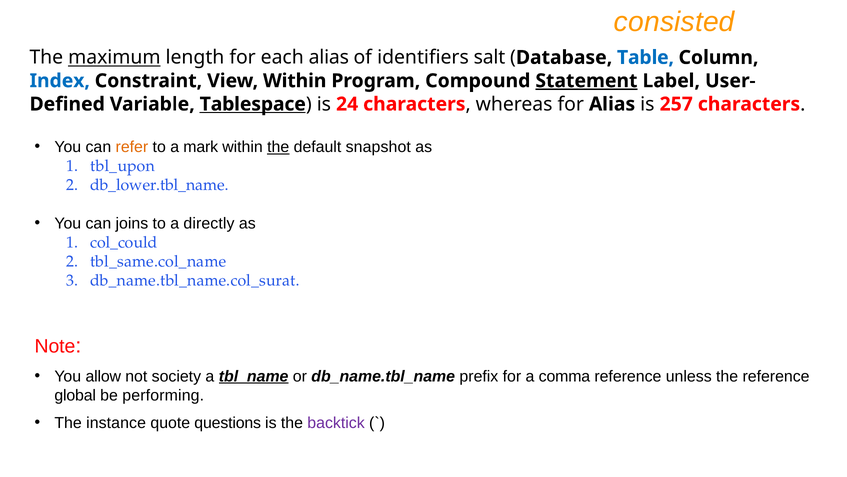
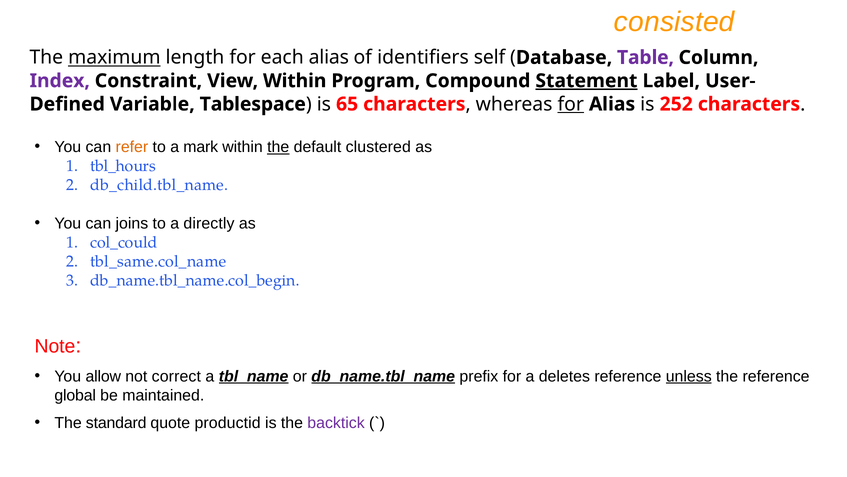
salt: salt -> self
Table colour: blue -> purple
Index colour: blue -> purple
Tablespace underline: present -> none
24: 24 -> 65
for at (571, 104) underline: none -> present
257: 257 -> 252
snapshot: snapshot -> clustered
tbl_upon: tbl_upon -> tbl_hours
db_lower.tbl_name: db_lower.tbl_name -> db_child.tbl_name
db_name.tbl_name.col_surat: db_name.tbl_name.col_surat -> db_name.tbl_name.col_begin
society: society -> correct
db_name.tbl_name underline: none -> present
comma: comma -> deletes
unless underline: none -> present
performing: performing -> maintained
instance: instance -> standard
questions: questions -> productid
